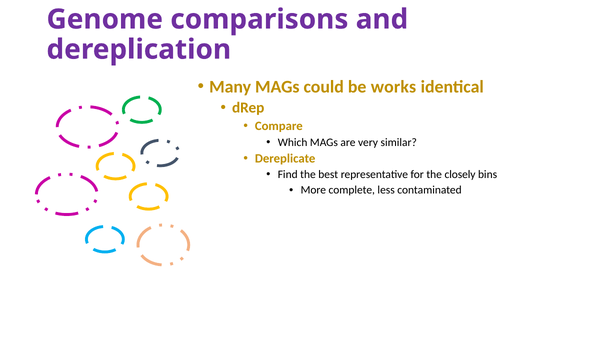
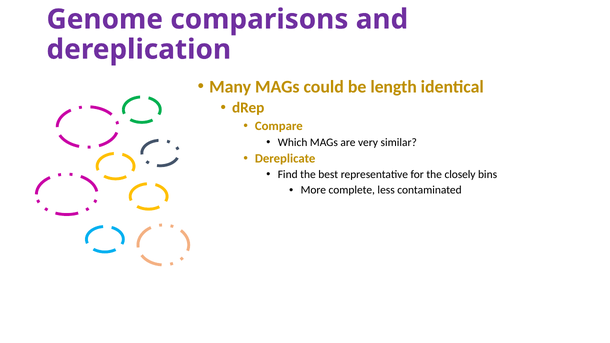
works: works -> length
